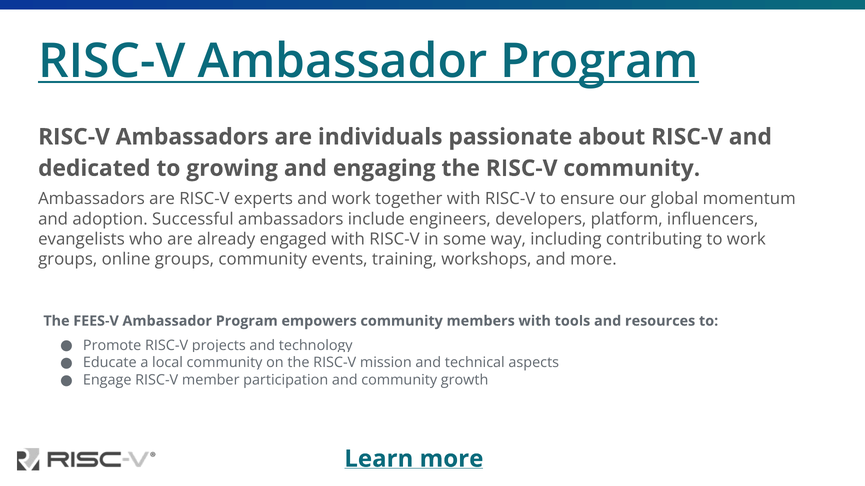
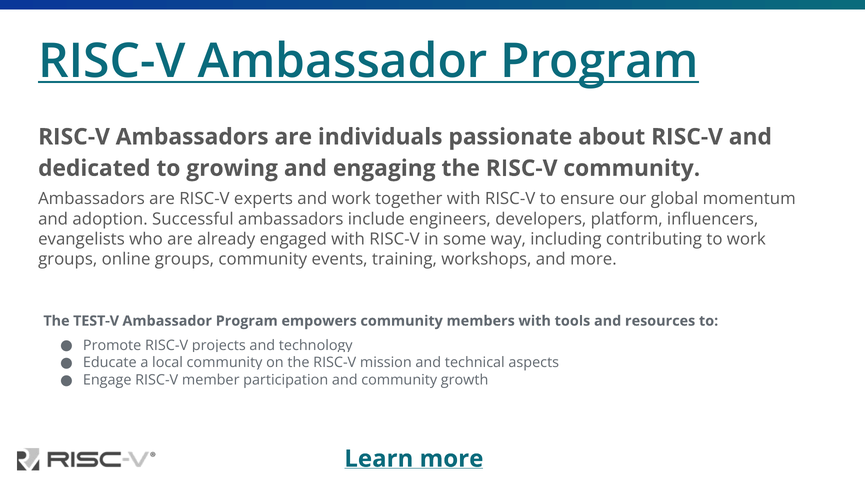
FEES-V: FEES-V -> TEST-V
